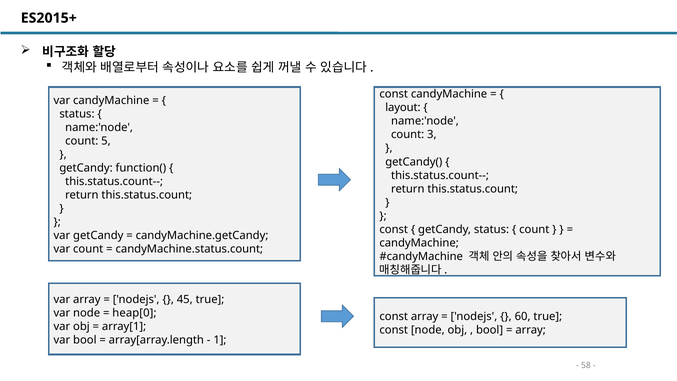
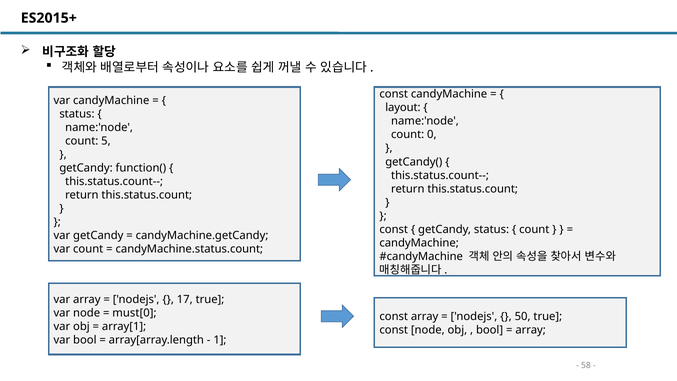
3: 3 -> 0
45: 45 -> 17
heap[0: heap[0 -> must[0
60: 60 -> 50
